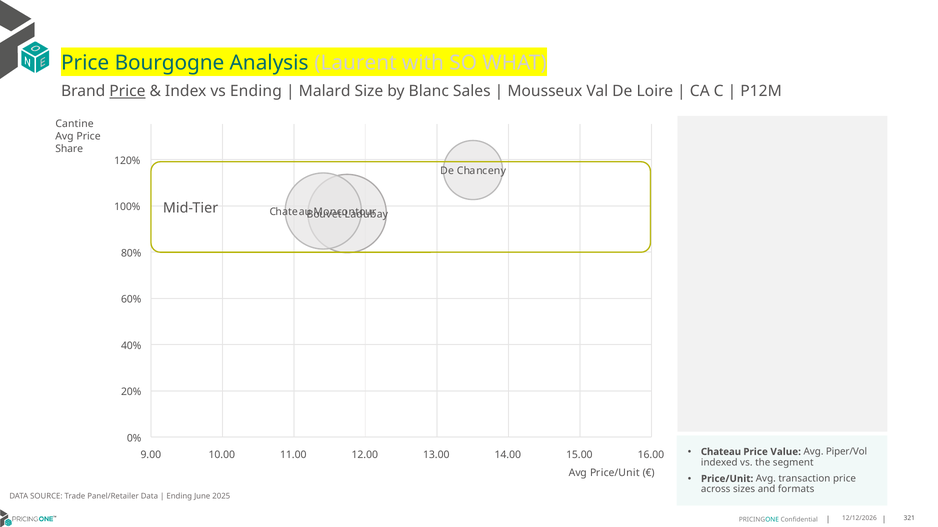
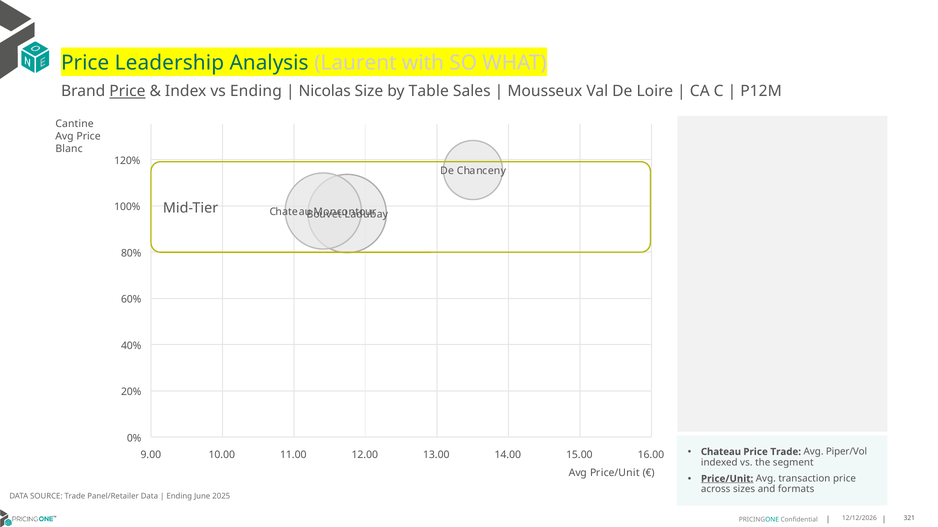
Bourgogne: Bourgogne -> Leadership
Malard: Malard -> Nicolas
Blanc: Blanc -> Table
Share: Share -> Blanc
Price Value: Value -> Trade
Price/Unit at (727, 479) underline: none -> present
